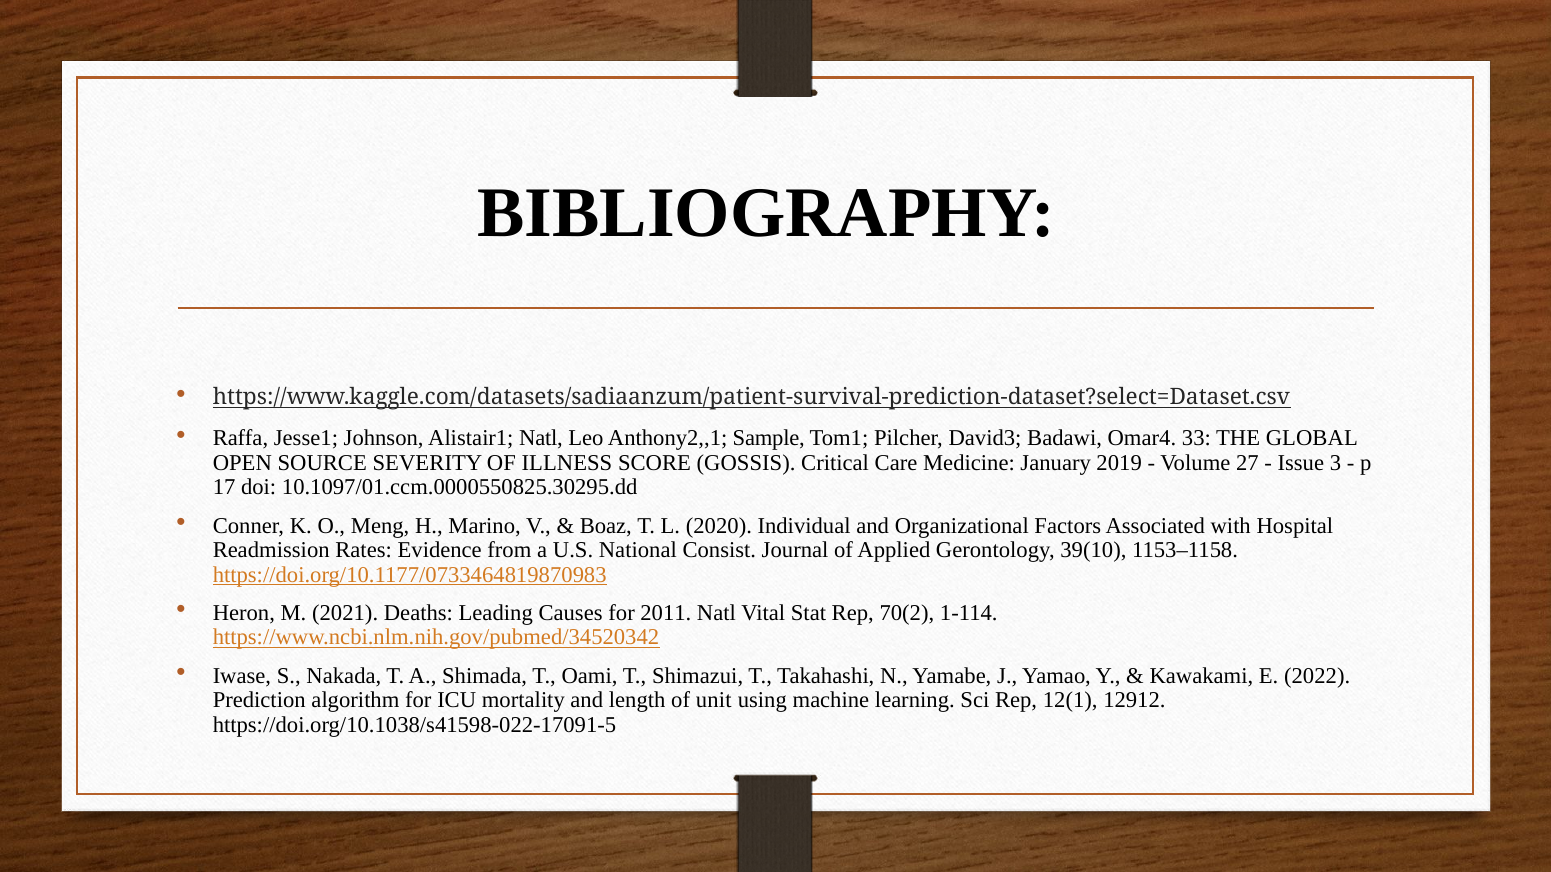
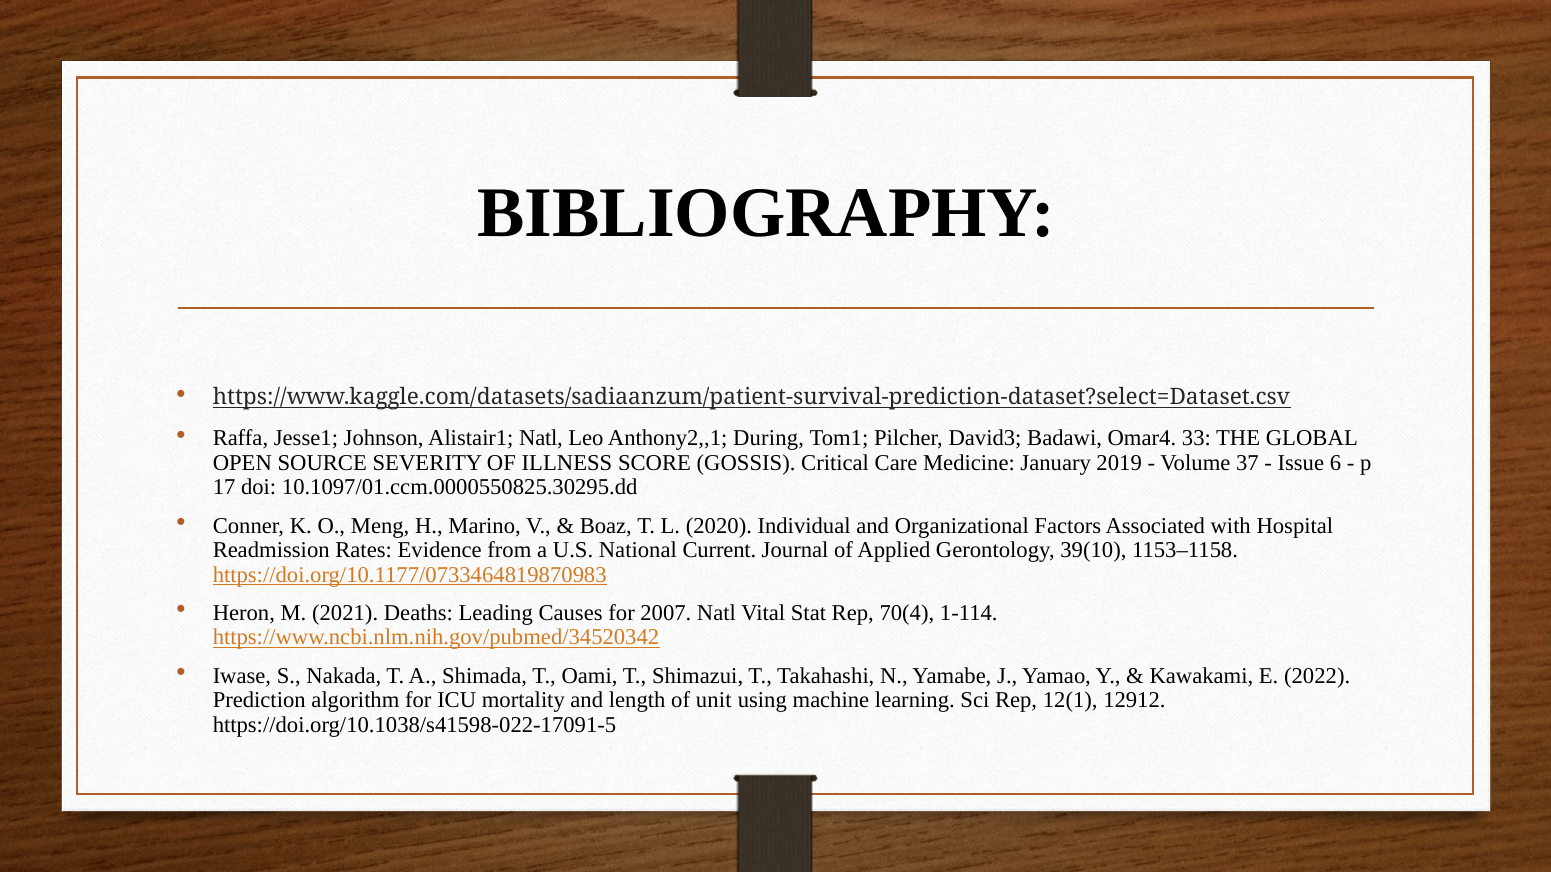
Sample: Sample -> During
27: 27 -> 37
3: 3 -> 6
Consist: Consist -> Current
2011: 2011 -> 2007
70(2: 70(2 -> 70(4
